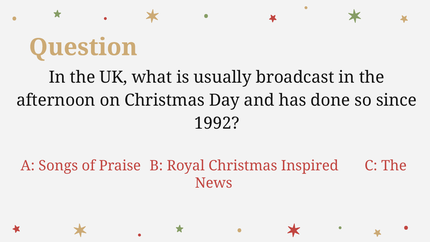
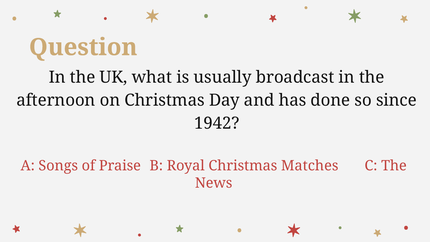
1992: 1992 -> 1942
Inspired: Inspired -> Matches
